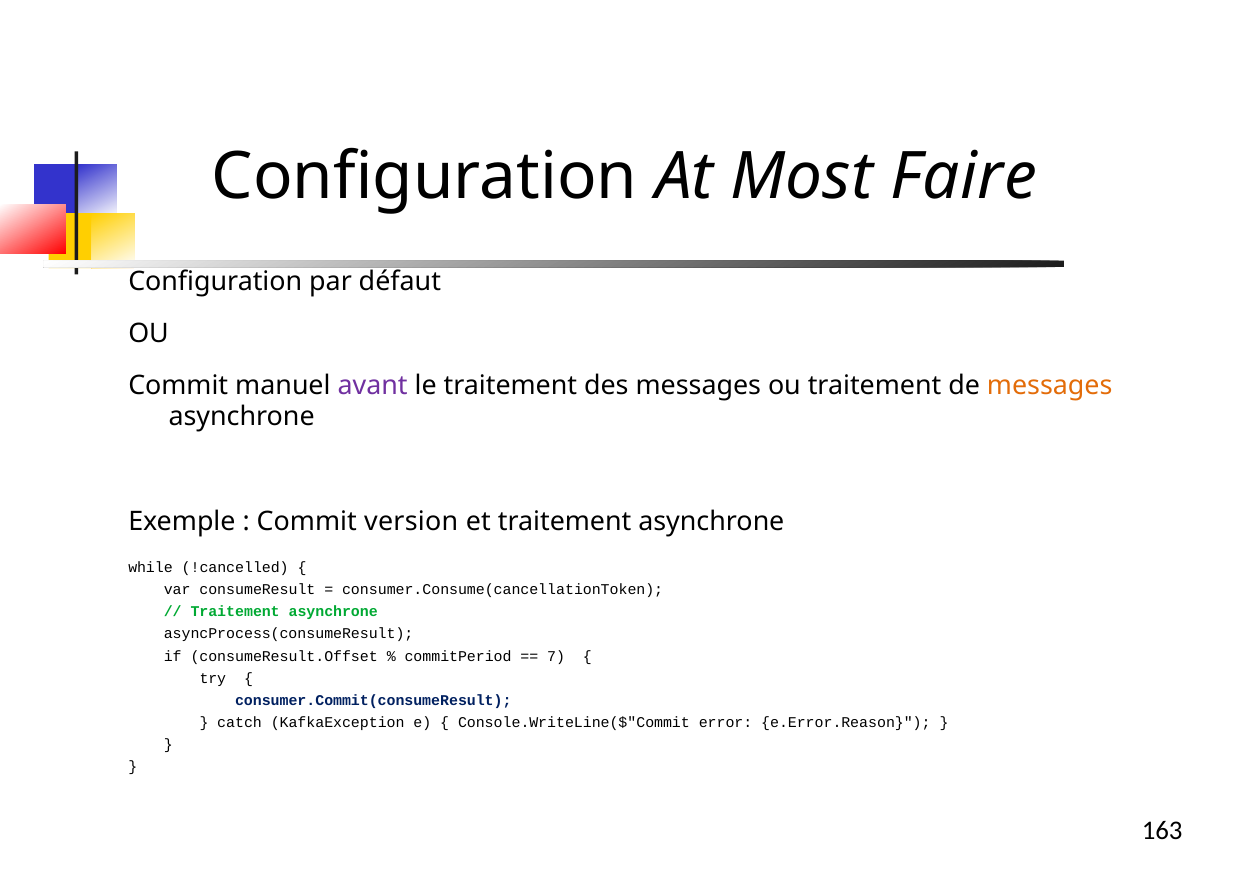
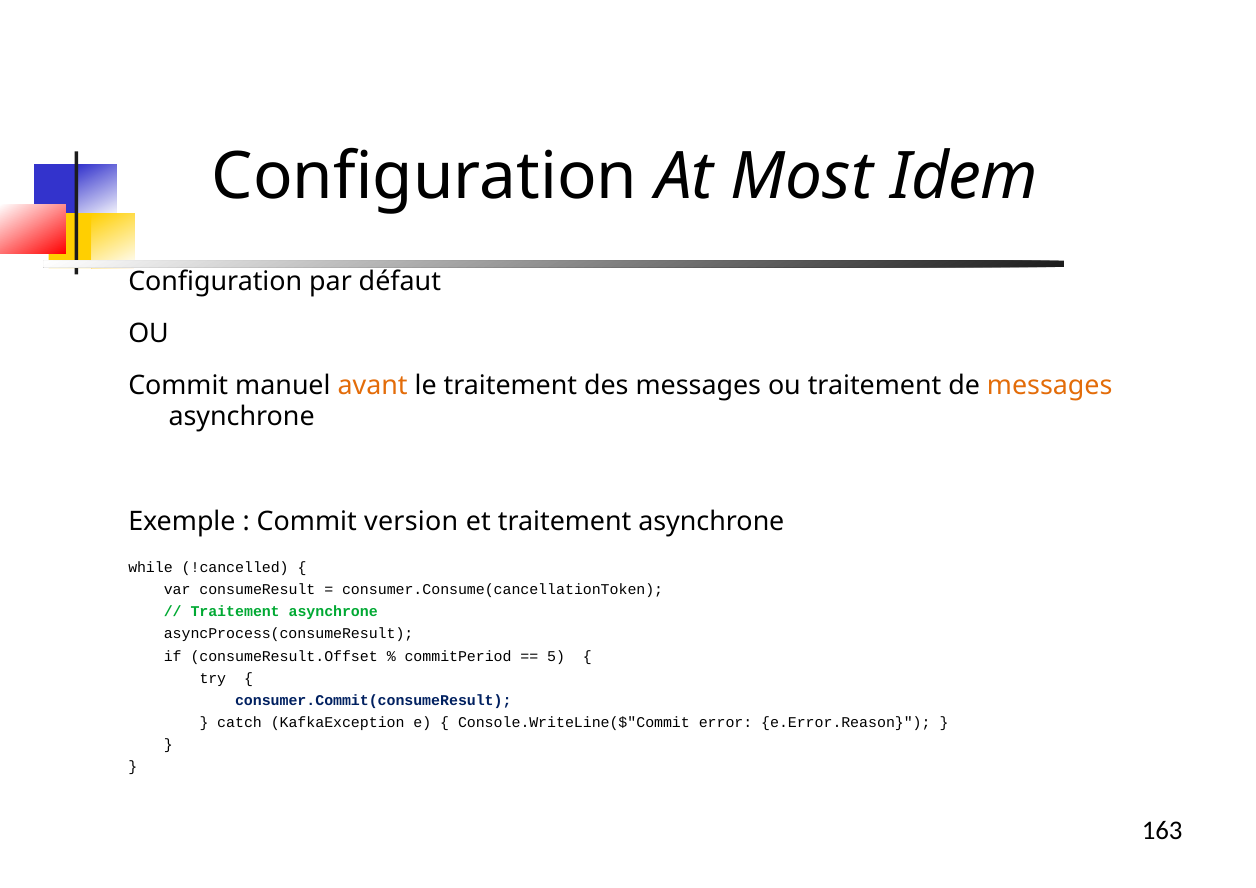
Faire: Faire -> Idem
avant colour: purple -> orange
7: 7 -> 5
